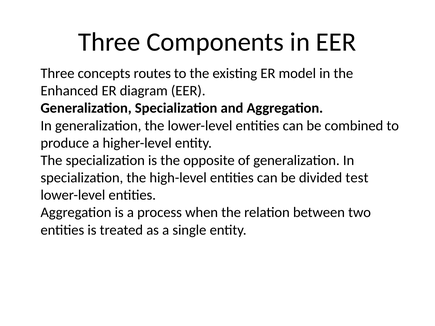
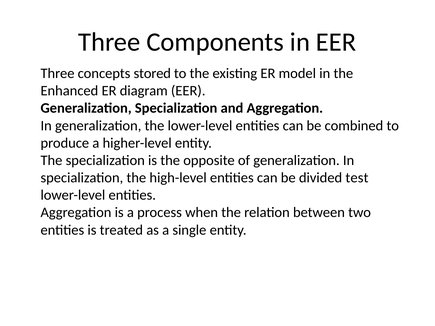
routes: routes -> stored
